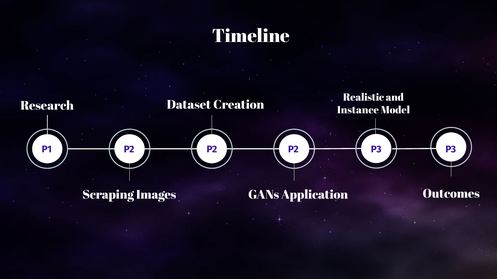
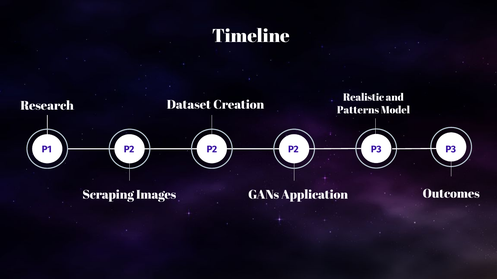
Instance: Instance -> Patterns
